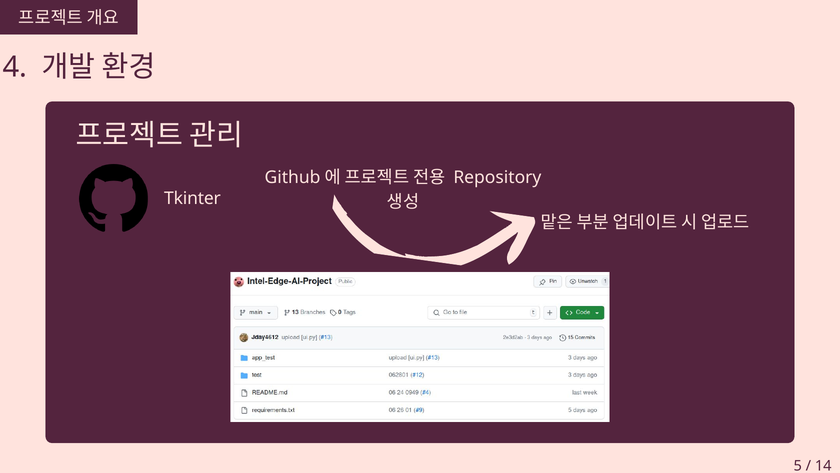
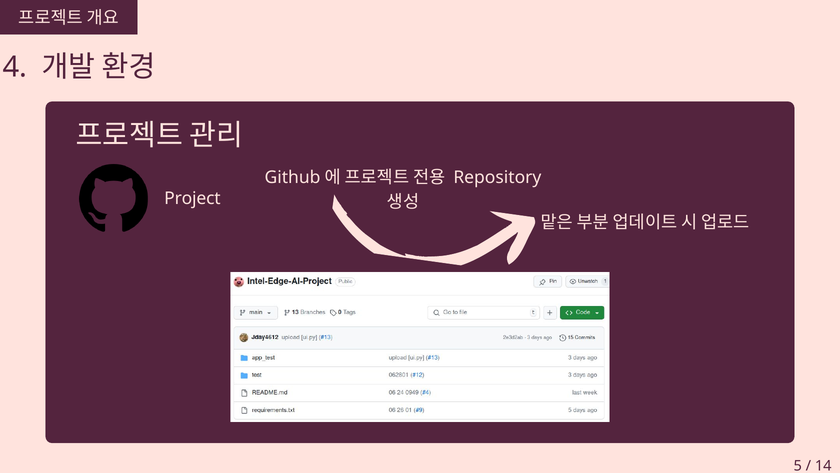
Tkinter: Tkinter -> Project
